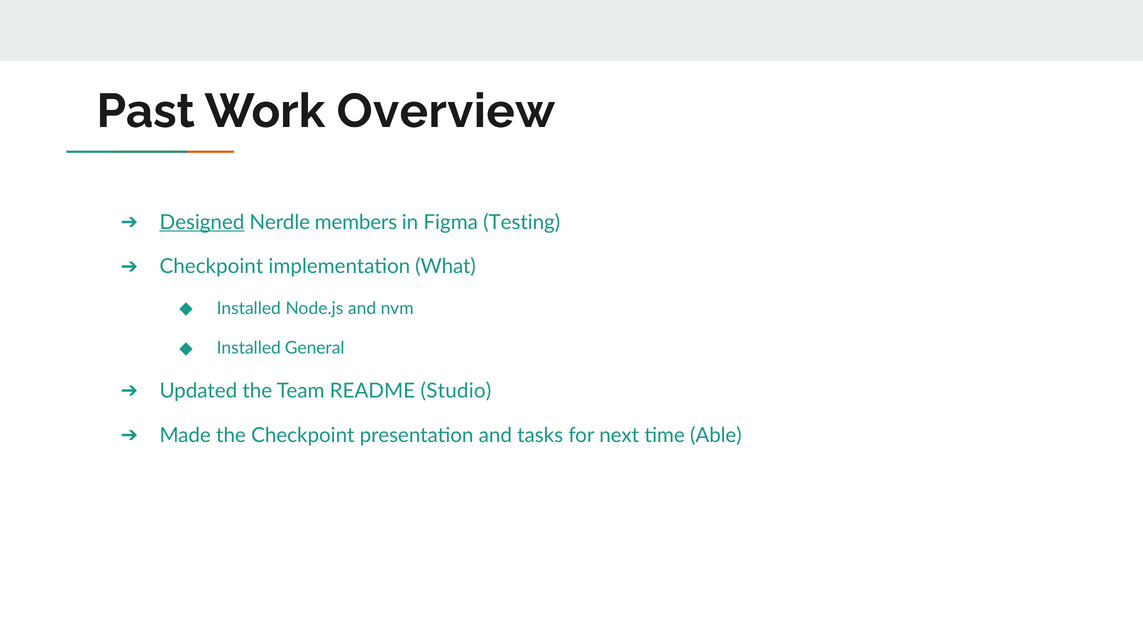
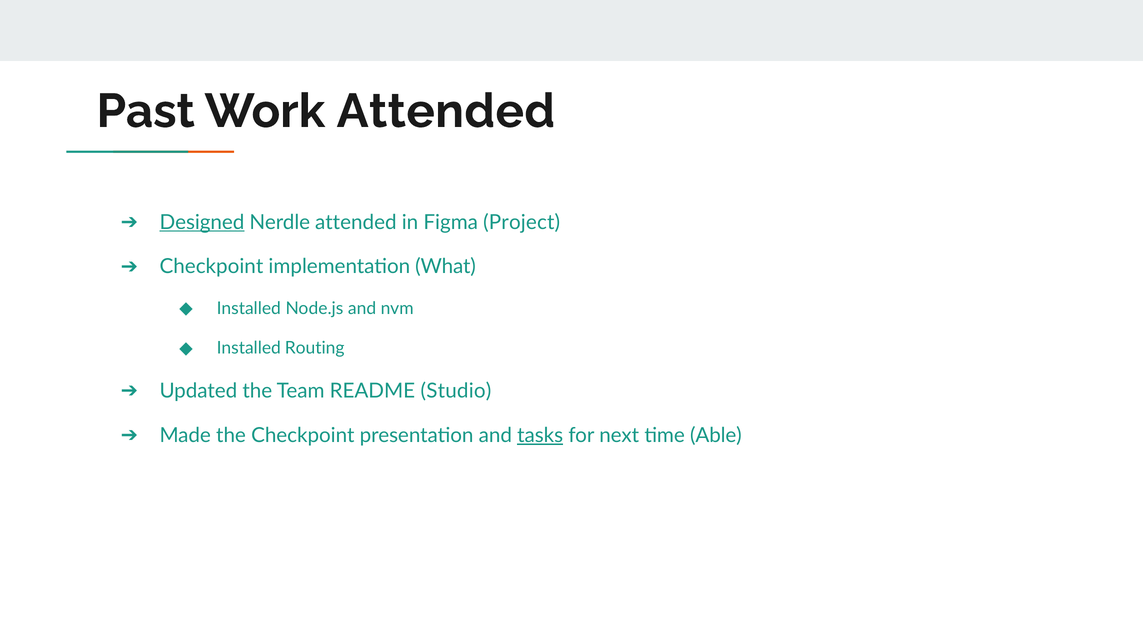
Work Overview: Overview -> Attended
Nerdle members: members -> attended
Testing: Testing -> Project
General: General -> Routing
tasks underline: none -> present
